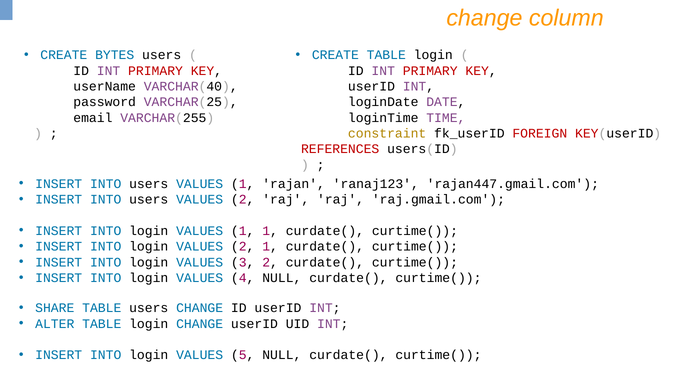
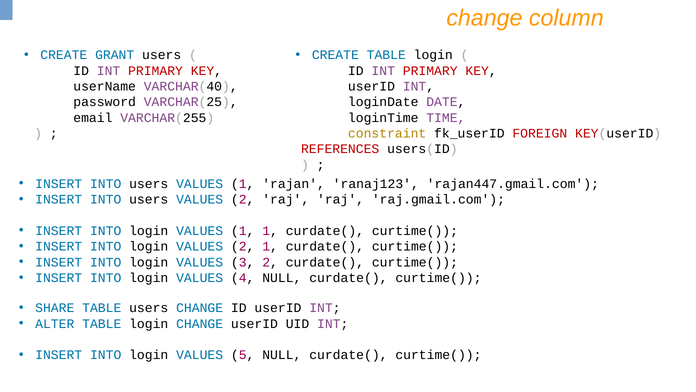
BYTES: BYTES -> GRANT
